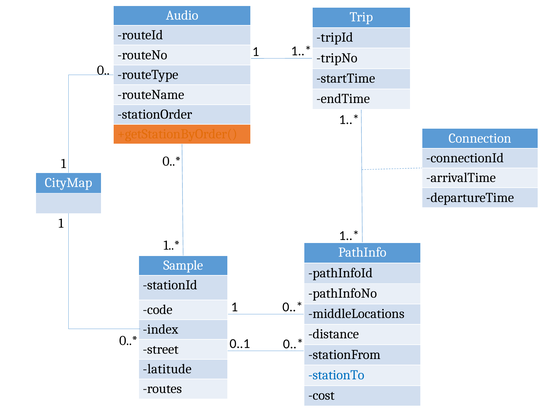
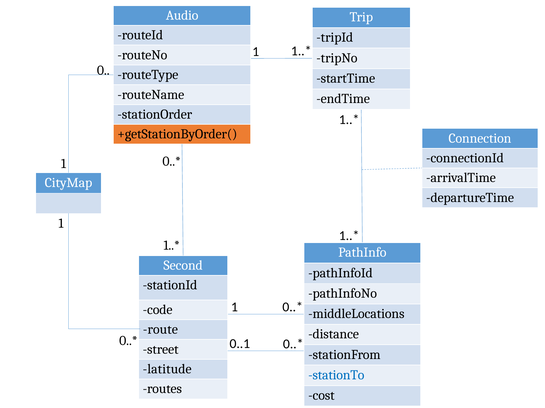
+getStationByOrder( colour: orange -> black
Sample: Sample -> Second
index: index -> route
